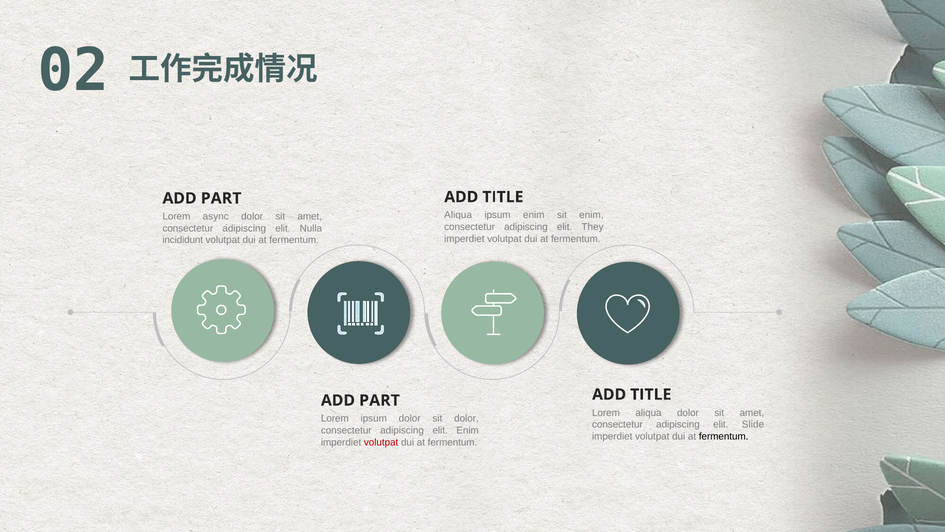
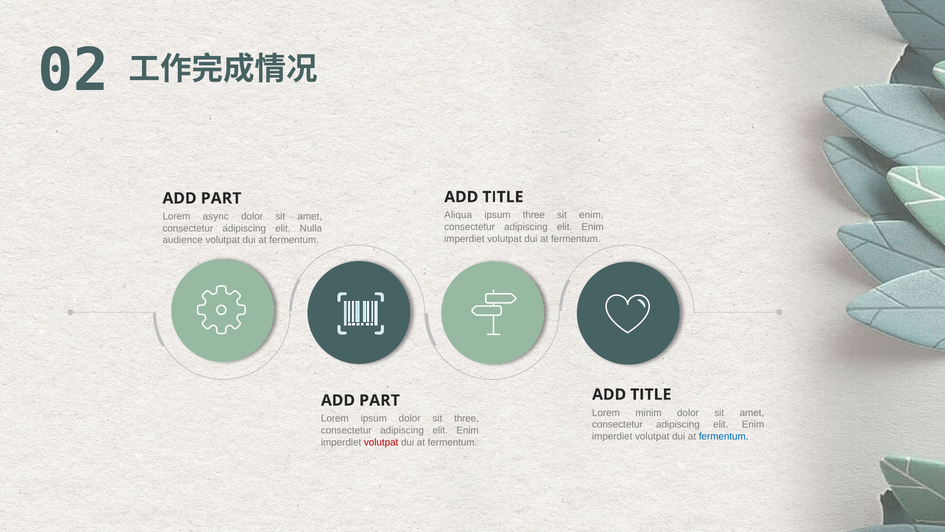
ipsum enim: enim -> three
They at (593, 227): They -> Enim
incididunt: incididunt -> audience
Lorem aliqua: aliqua -> minim
sit dolor: dolor -> three
Slide at (753, 424): Slide -> Enim
fermentum at (724, 436) colour: black -> blue
